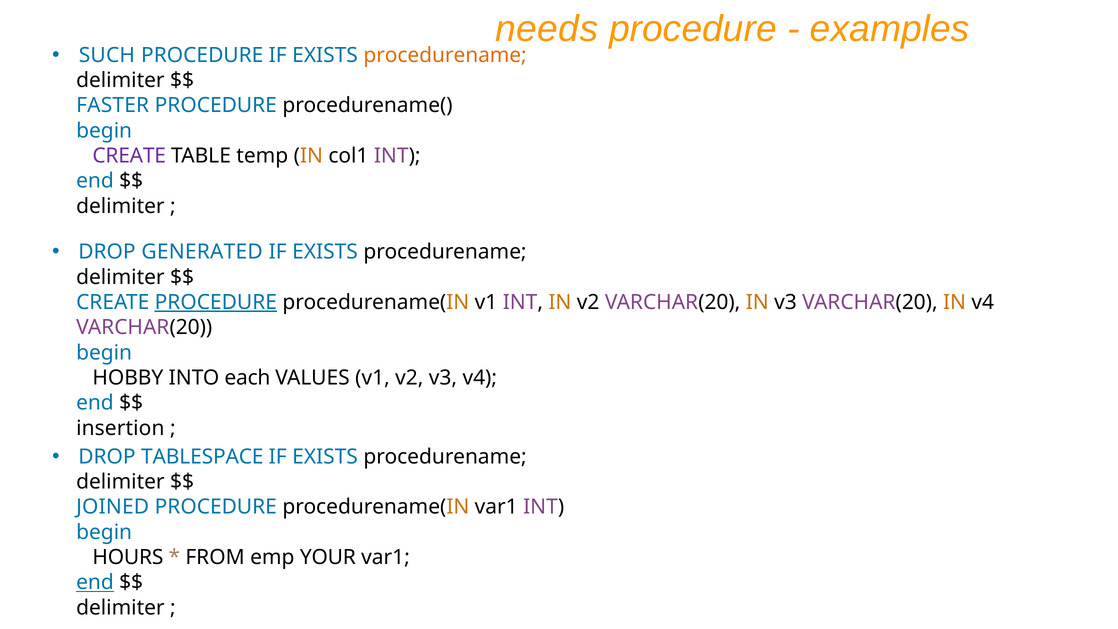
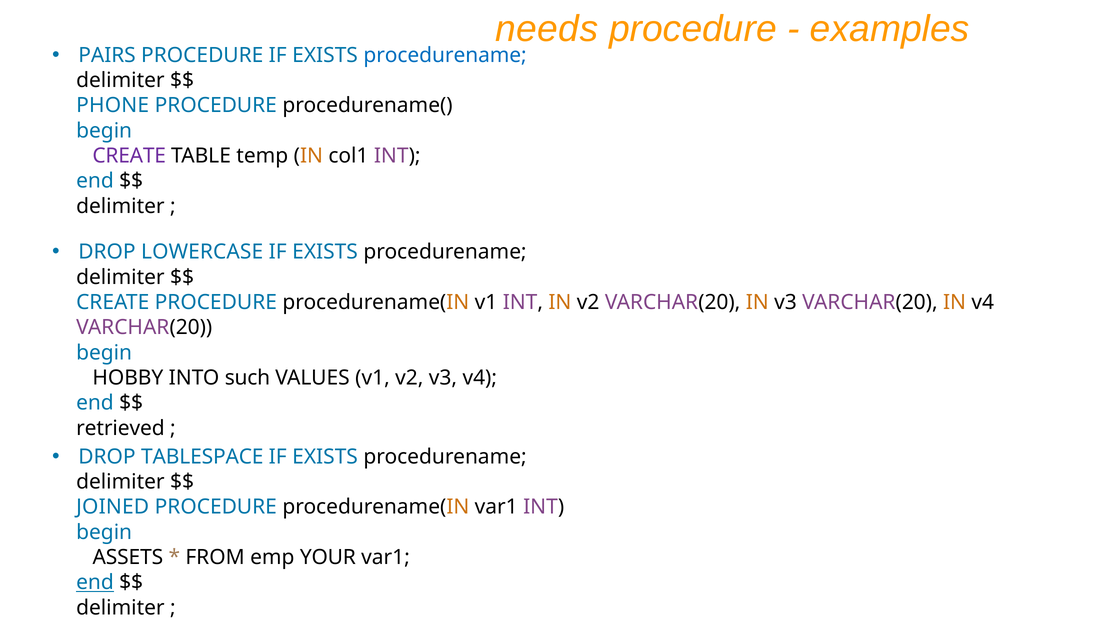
SUCH: SUCH -> PAIRS
procedurename at (445, 55) colour: orange -> blue
FASTER: FASTER -> PHONE
GENERATED: GENERATED -> LOWERCASE
PROCEDURE at (216, 302) underline: present -> none
each: each -> such
insertion: insertion -> retrieved
HOURS: HOURS -> ASSETS
